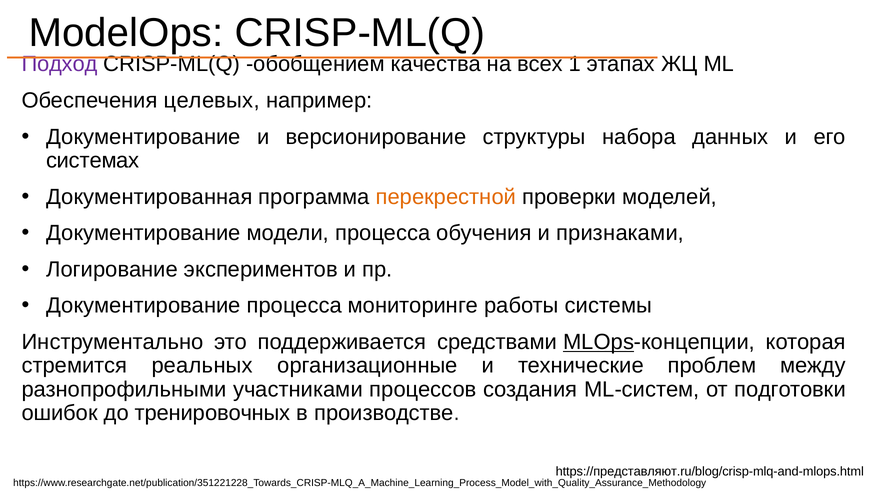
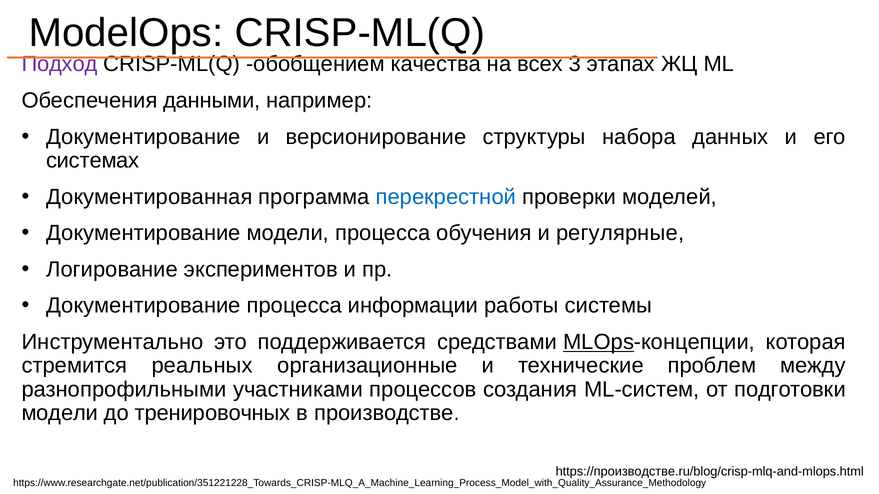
1: 1 -> 3
целевых: целевых -> данными
перекрестной colour: orange -> blue
признаками: признаками -> регулярные
мониторинге: мониторинге -> информации
ошибок at (60, 413): ошибок -> модели
https://представляют.ru/blog/crisp-mlq-and-mlops.html: https://представляют.ru/blog/crisp-mlq-and-mlops.html -> https://производстве.ru/blog/crisp-mlq-and-mlops.html
